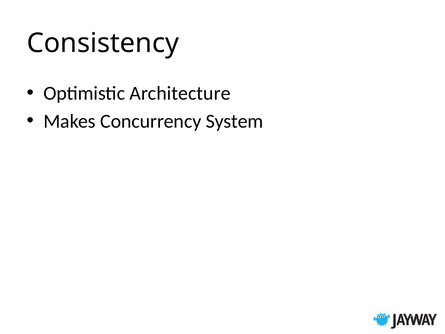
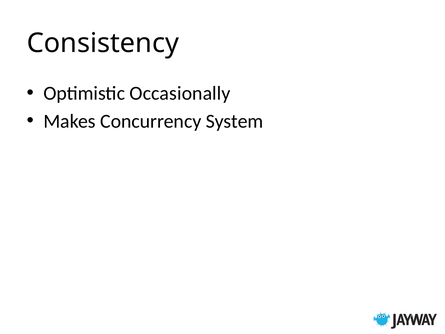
Architecture: Architecture -> Occasionally
